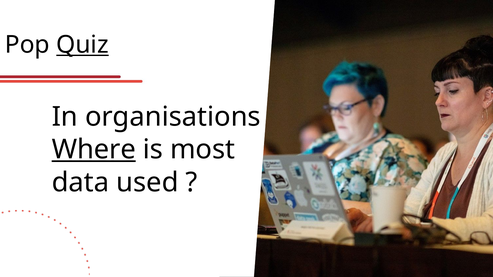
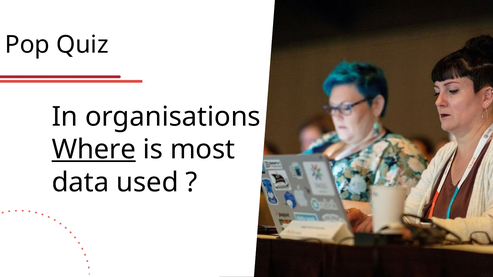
Quiz underline: present -> none
